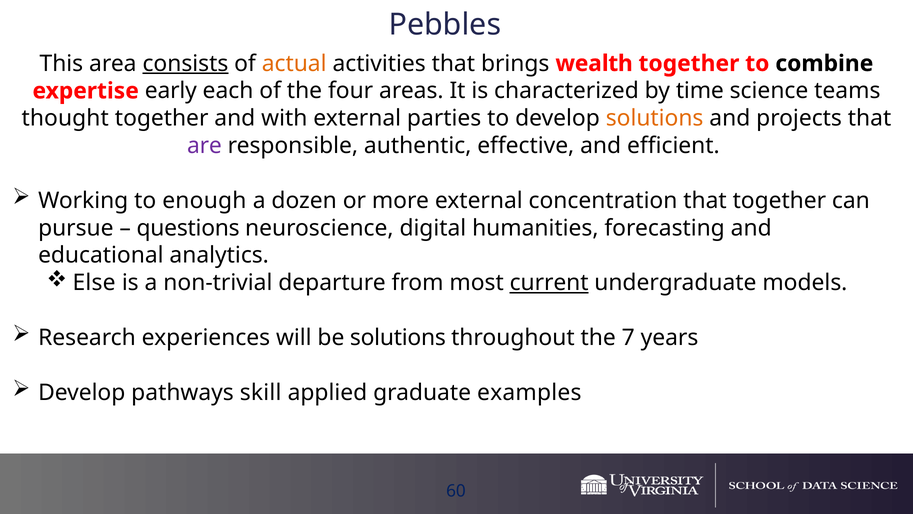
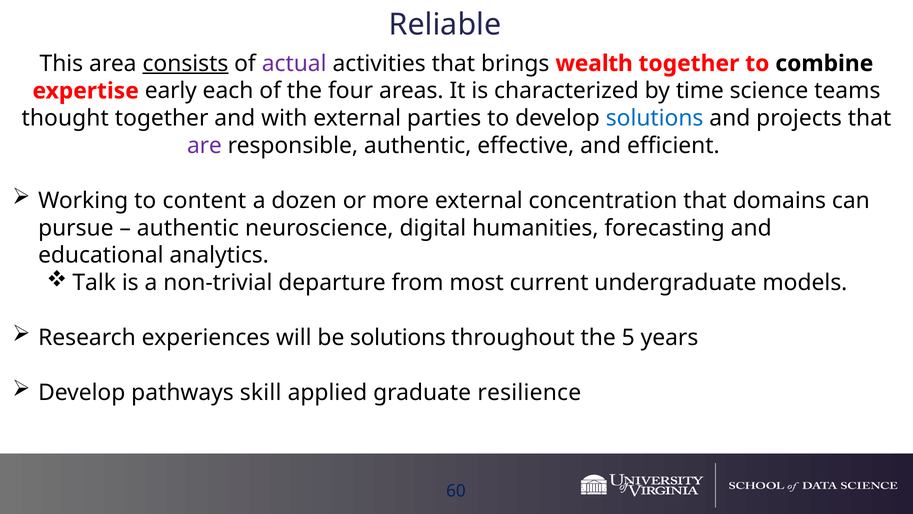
Pebbles: Pebbles -> Reliable
actual colour: orange -> purple
solutions at (655, 118) colour: orange -> blue
enough: enough -> content
that together: together -> domains
questions at (188, 228): questions -> authentic
Else: Else -> Talk
current underline: present -> none
7: 7 -> 5
examples: examples -> resilience
